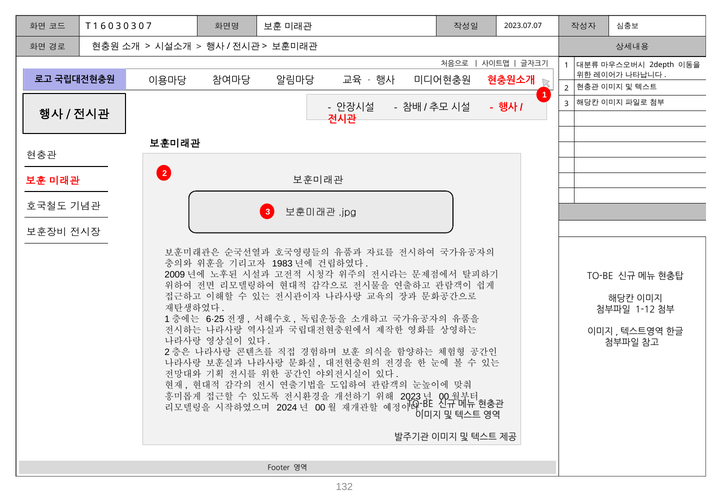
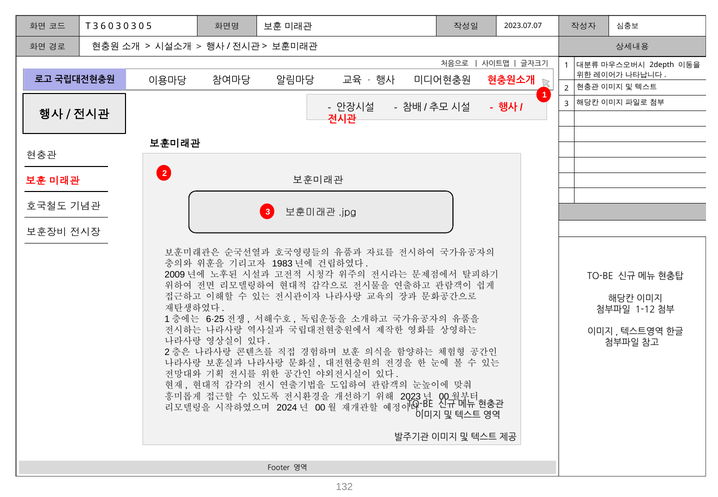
T 1: 1 -> 3
7: 7 -> 5
